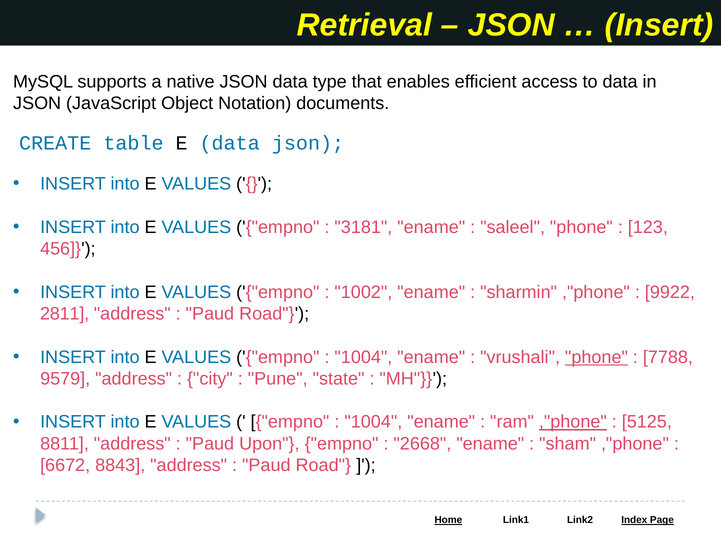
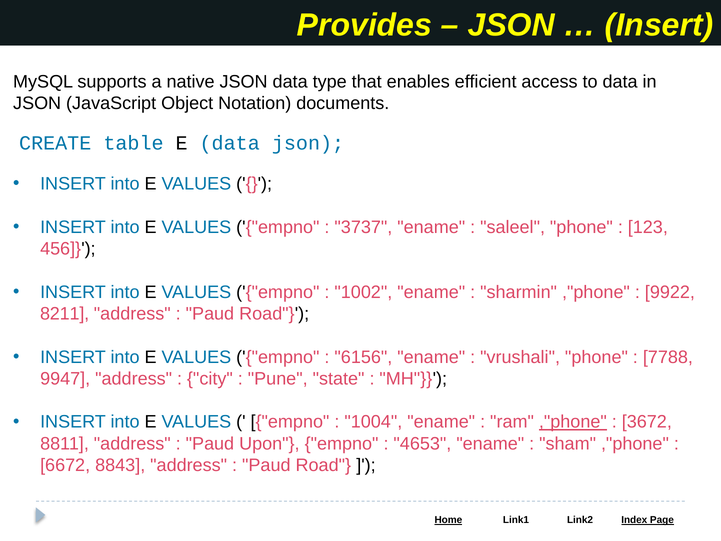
Retrieval: Retrieval -> Provides
3181: 3181 -> 3737
2811: 2811 -> 8211
1004 at (363, 357): 1004 -> 6156
phone at (596, 357) underline: present -> none
9579: 9579 -> 9947
5125: 5125 -> 3672
2668: 2668 -> 4653
